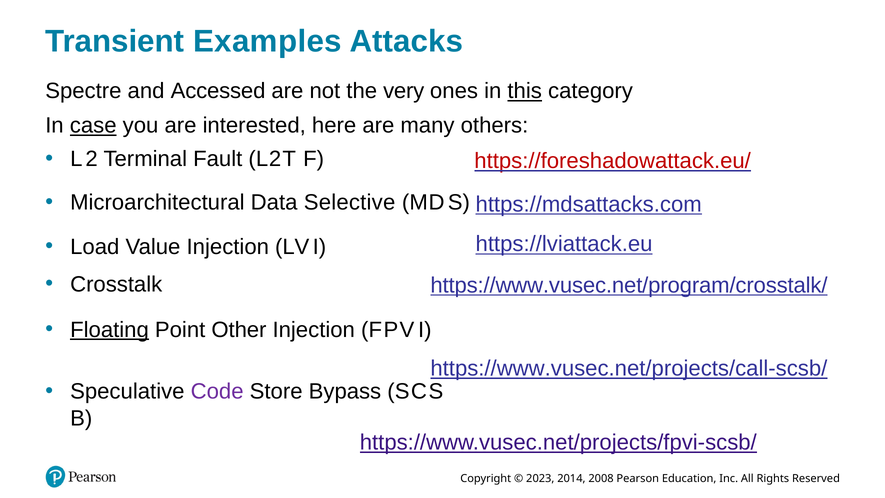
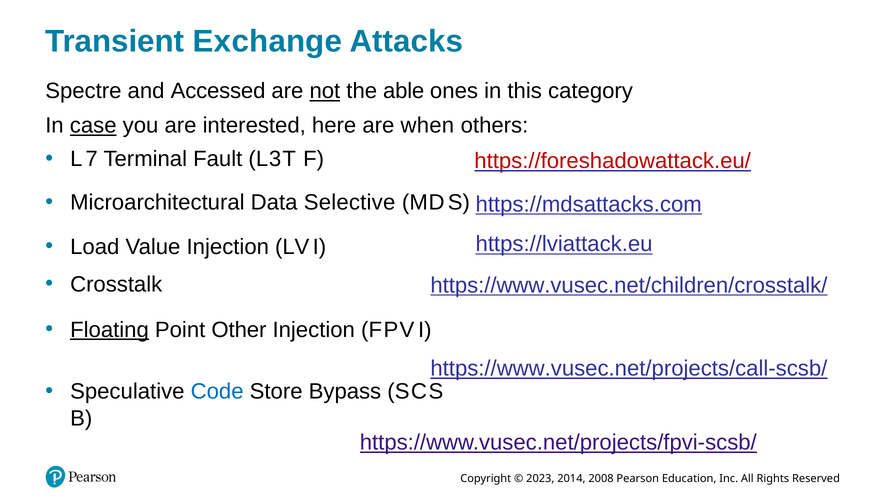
Examples: Examples -> Exchange
not underline: none -> present
very: very -> able
this underline: present -> none
many: many -> when
2 at (92, 159): 2 -> 7
Fault L 2: 2 -> 3
https://www.vusec.net/program/crosstalk/: https://www.vusec.net/program/crosstalk/ -> https://www.vusec.net/children/crosstalk/
Code colour: purple -> blue
